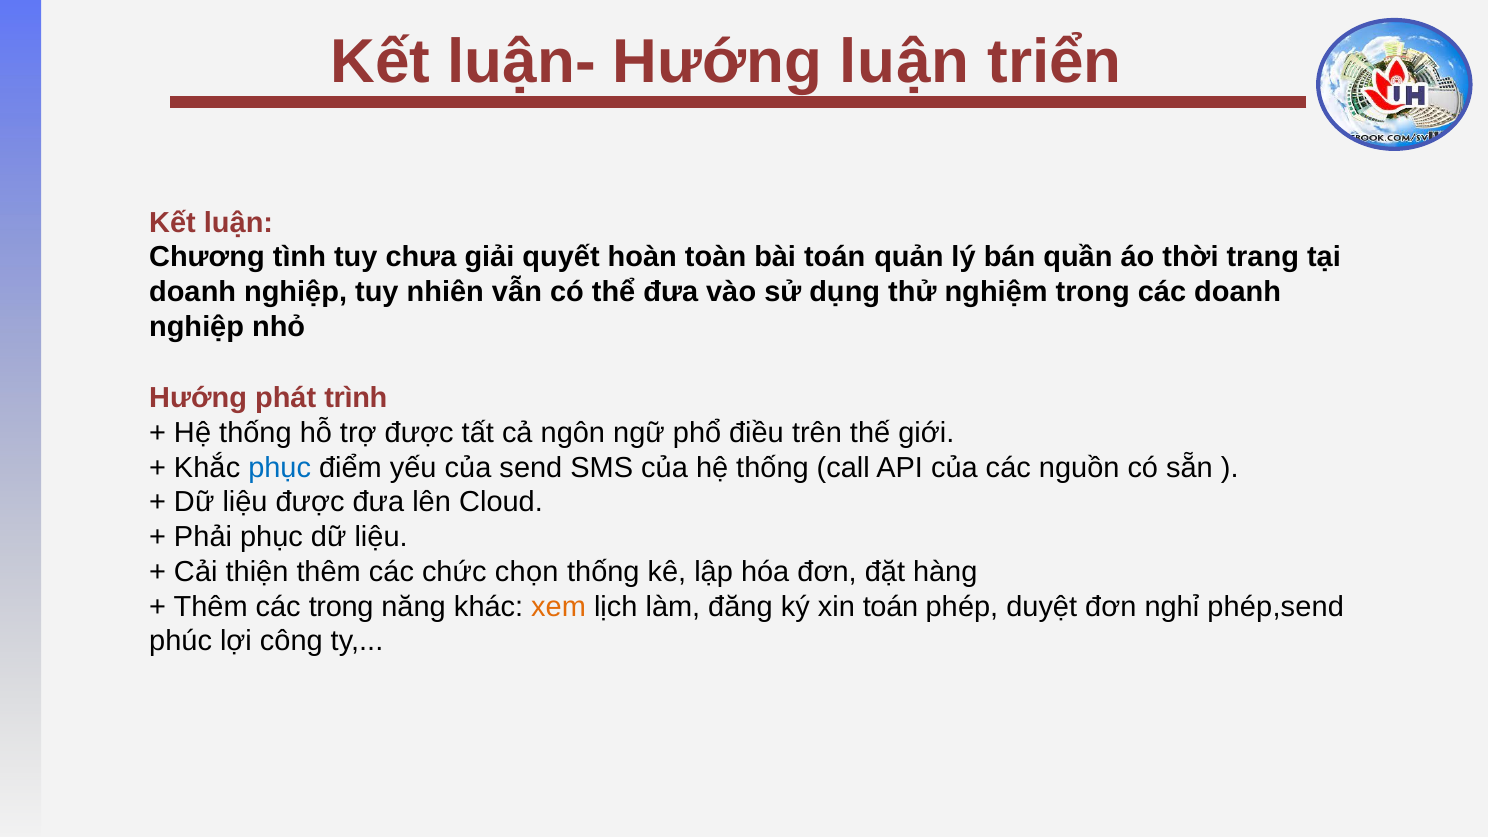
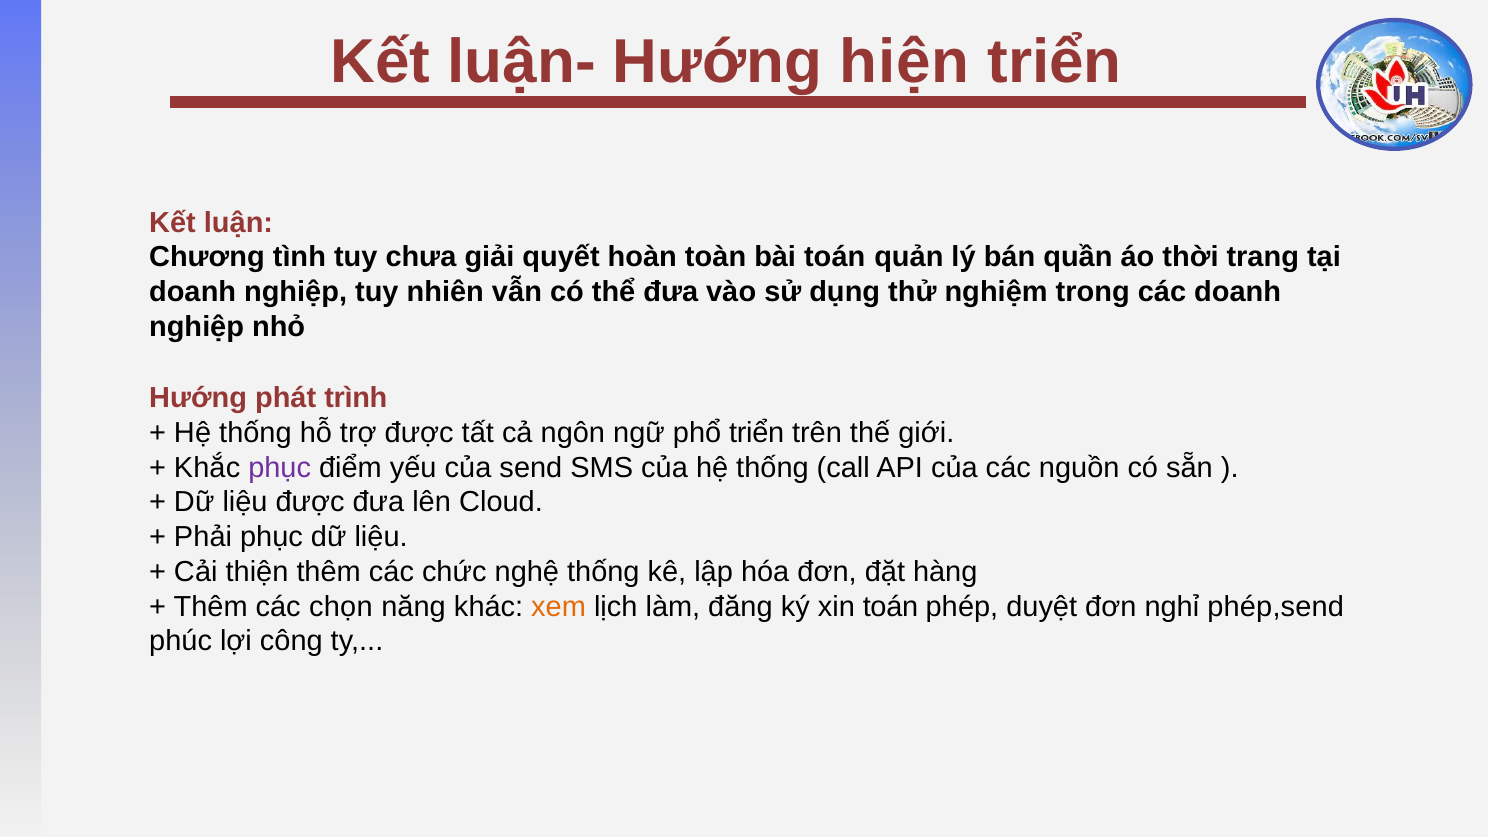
Hướng luận: luận -> hiện
phổ điều: điều -> triển
phục at (280, 468) colour: blue -> purple
chọn: chọn -> nghệ
các trong: trong -> chọn
